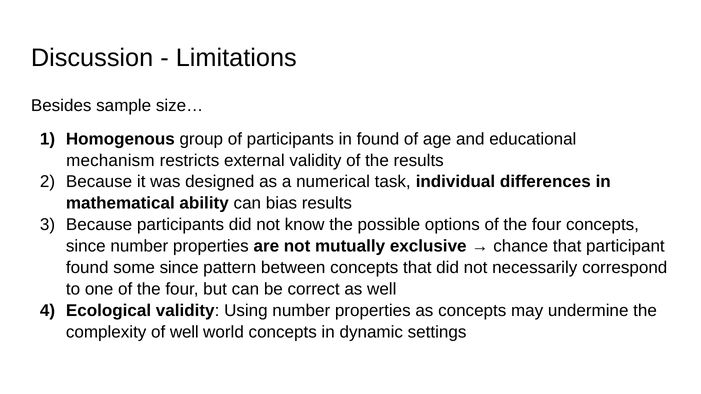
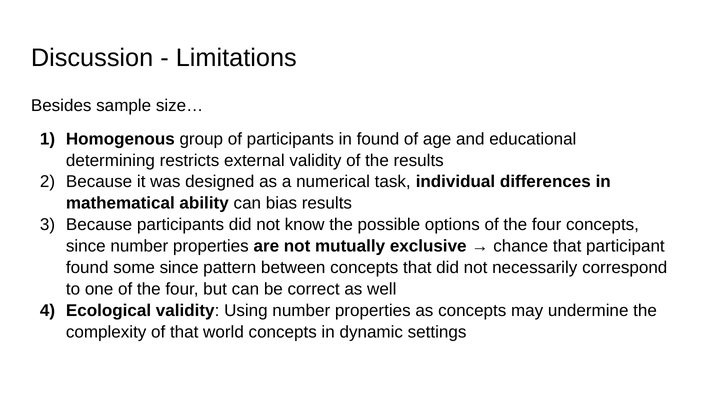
mechanism: mechanism -> determining
of well: well -> that
